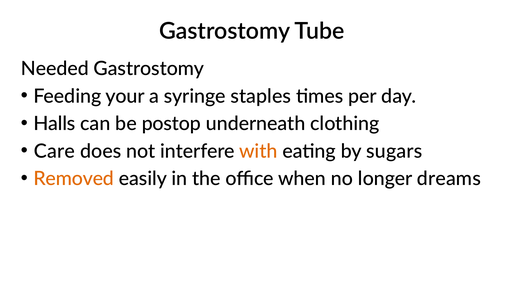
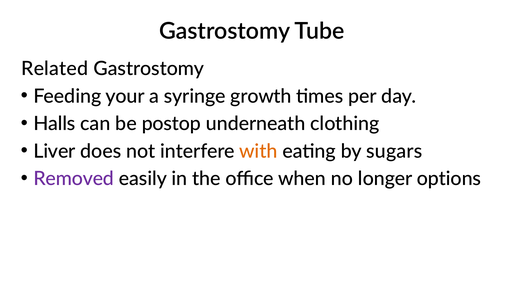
Needed: Needed -> Related
staples: staples -> growth
Care: Care -> Liver
Removed colour: orange -> purple
dreams: dreams -> options
